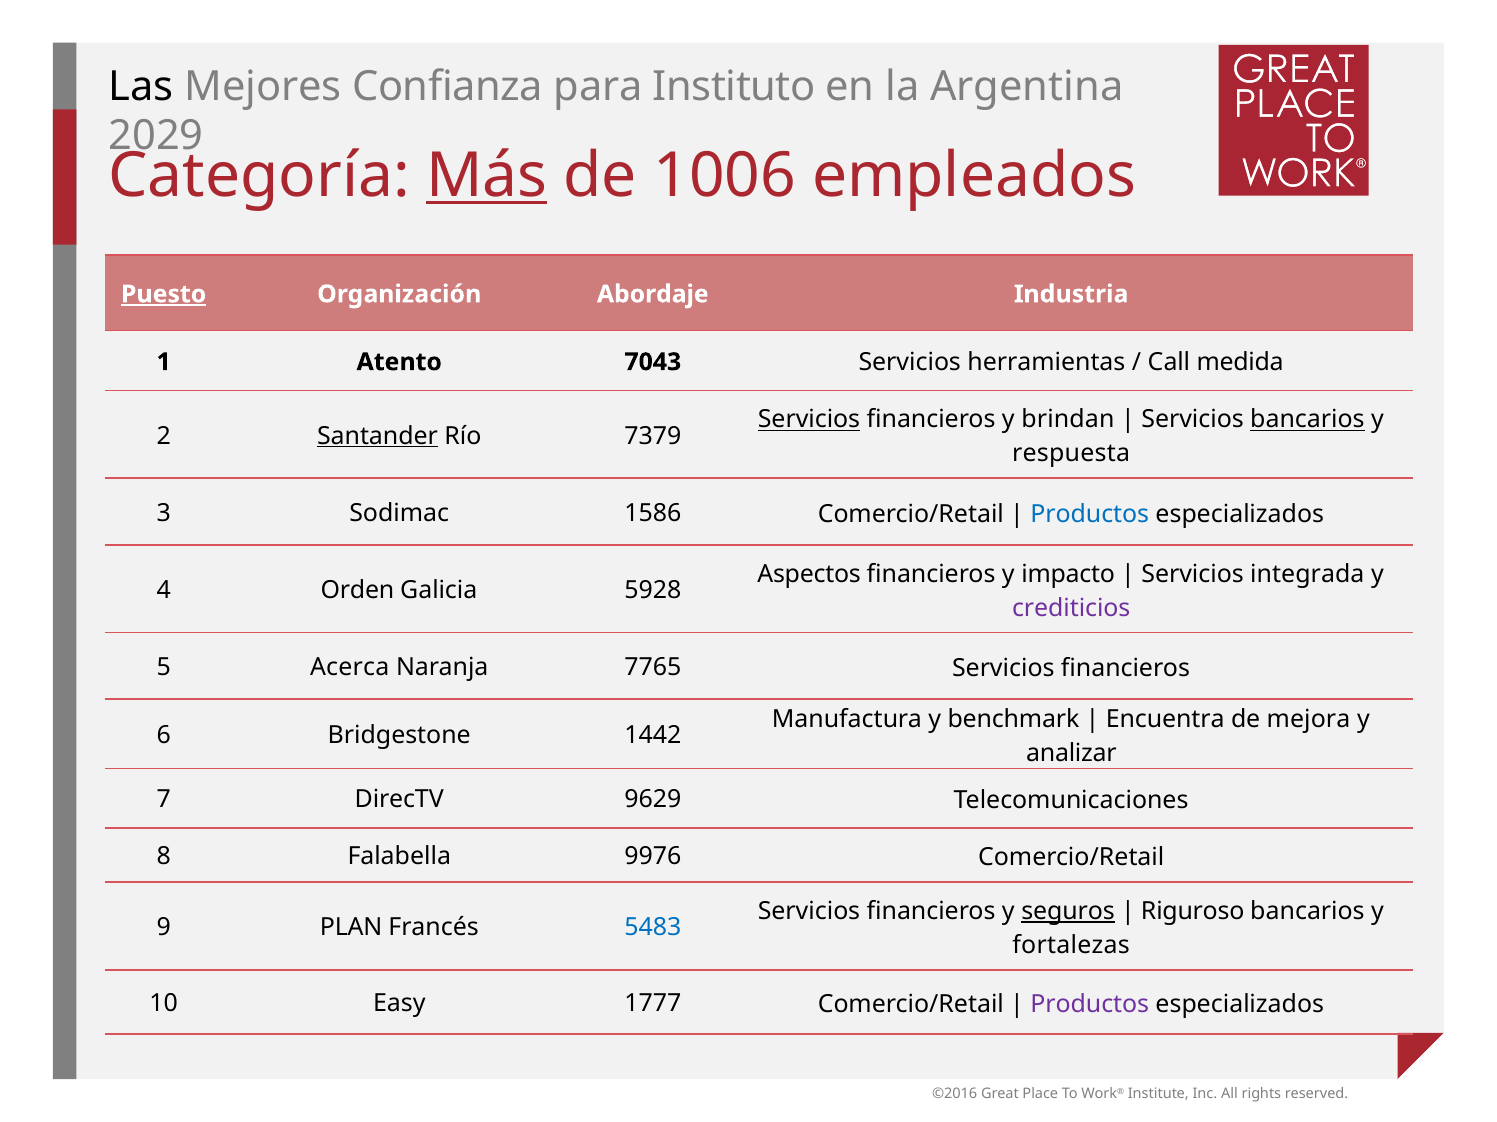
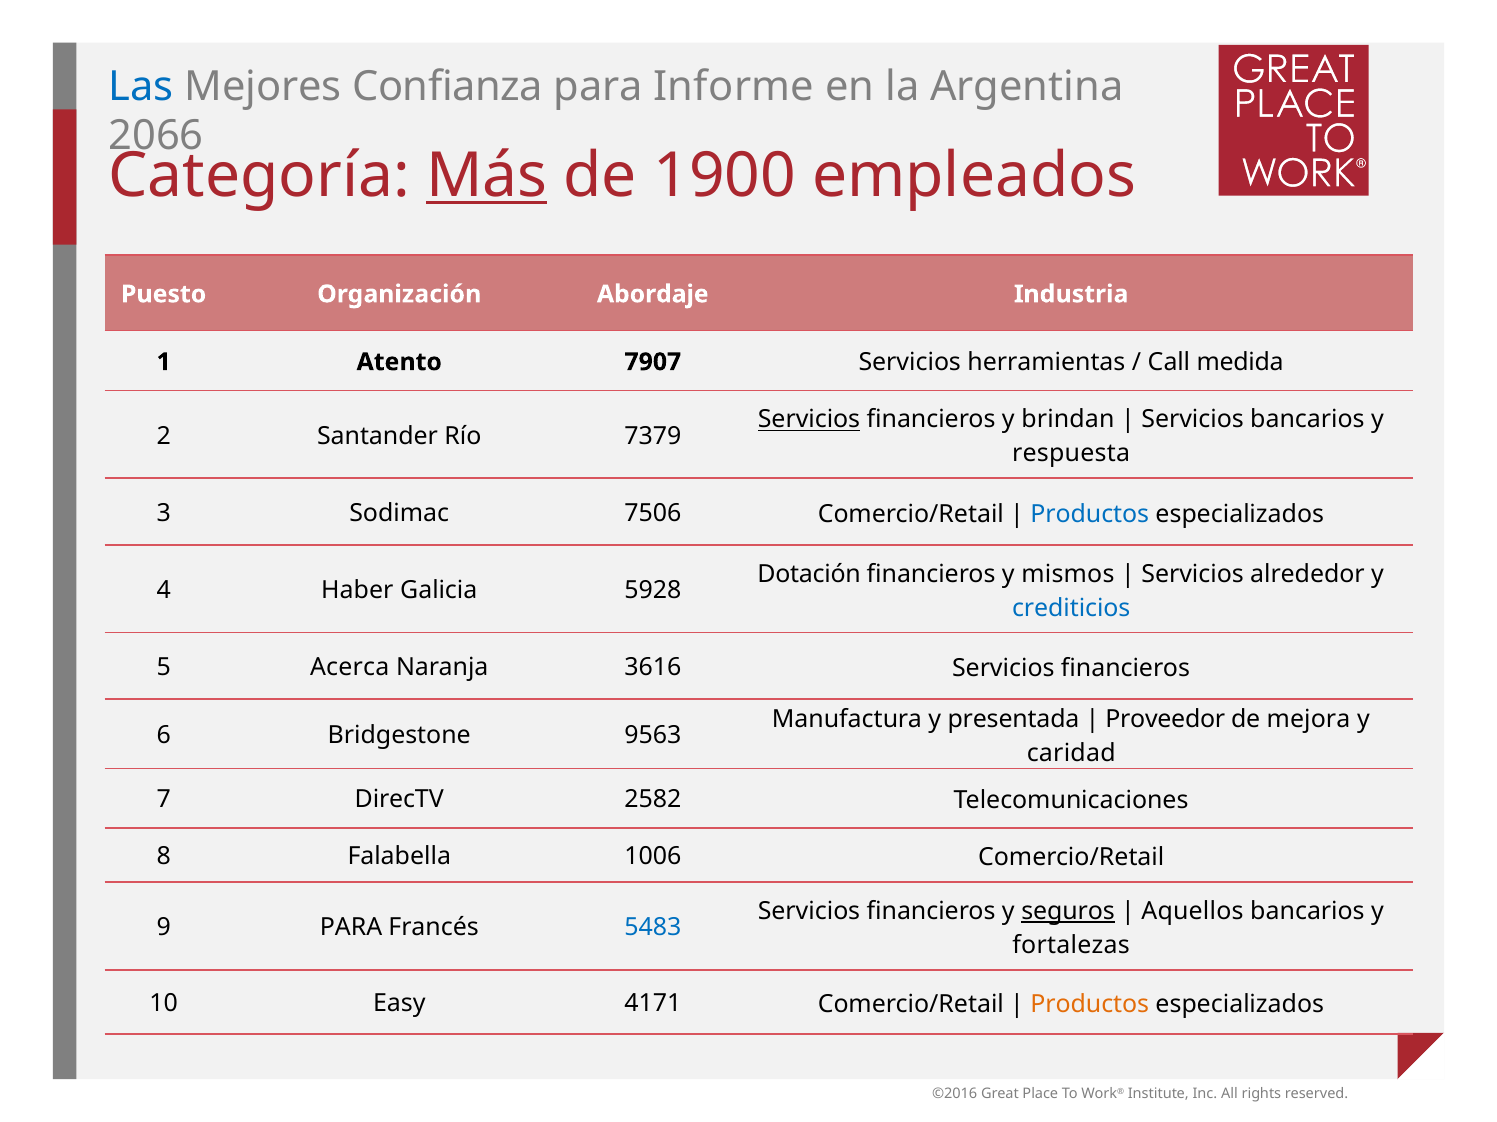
Las colour: black -> blue
Instituto: Instituto -> Informe
2029: 2029 -> 2066
1006: 1006 -> 1900
Puesto underline: present -> none
7043: 7043 -> 7907
bancarios at (1307, 420) underline: present -> none
Santander underline: present -> none
1586: 1586 -> 7506
Aspectos: Aspectos -> Dotación
impacto: impacto -> mismos
integrada: integrada -> alrededor
Orden: Orden -> Haber
crediticios colour: purple -> blue
7765: 7765 -> 3616
benchmark: benchmark -> presentada
Encuentra: Encuentra -> Proveedor
1442: 1442 -> 9563
analizar: analizar -> caridad
9629: 9629 -> 2582
9976: 9976 -> 1006
Riguroso: Riguroso -> Aquellos
9 PLAN: PLAN -> PARA
1777: 1777 -> 4171
Productos at (1090, 1005) colour: purple -> orange
